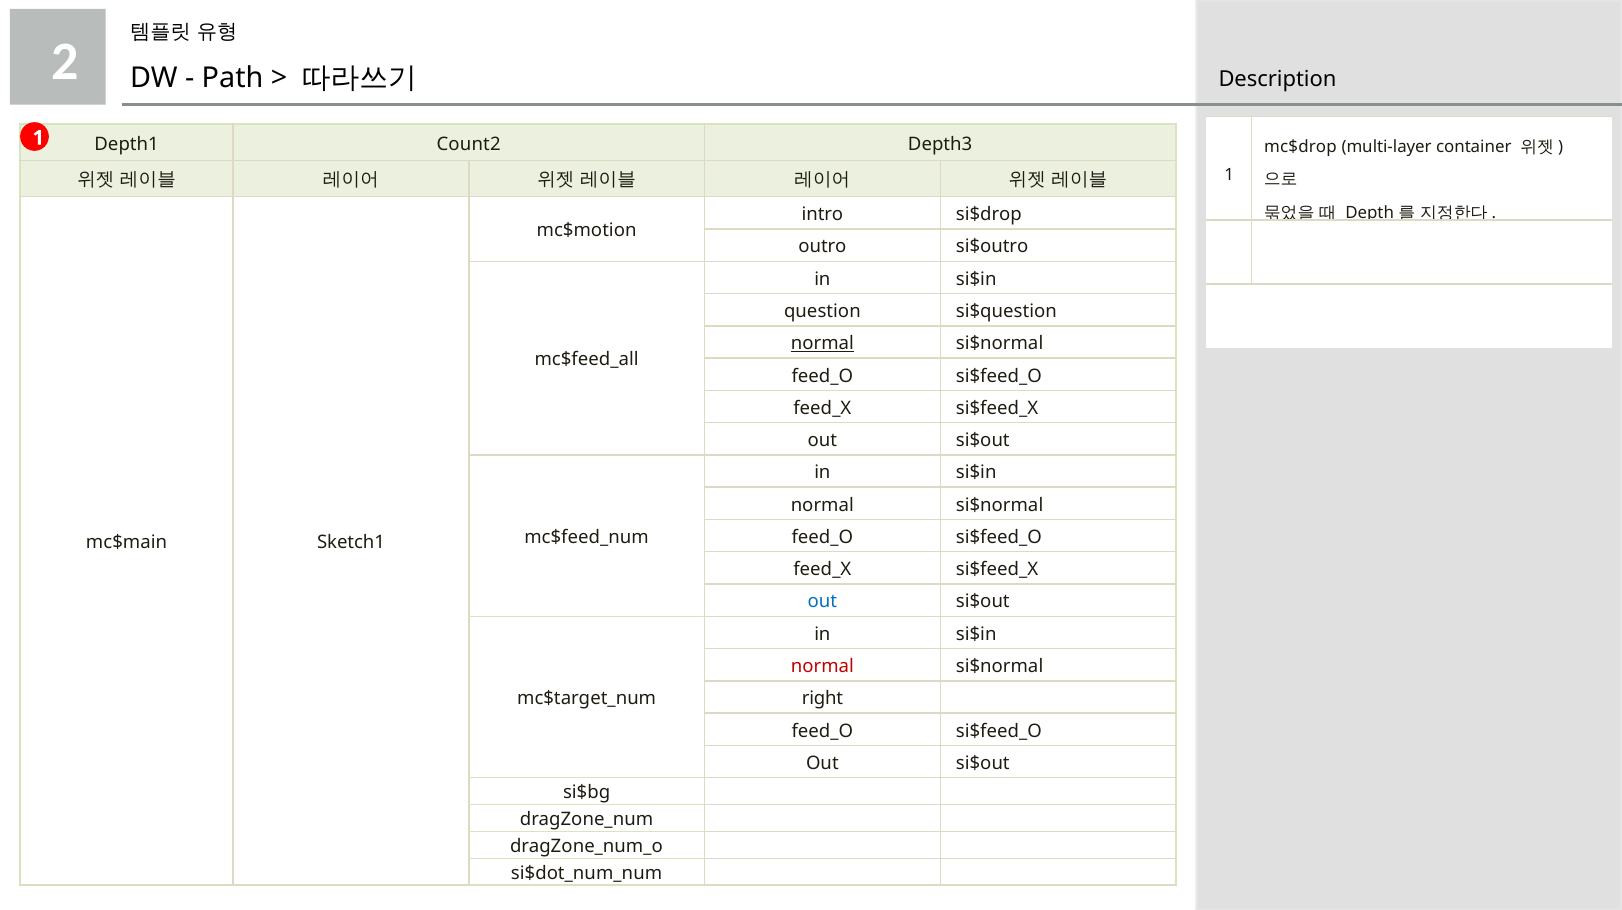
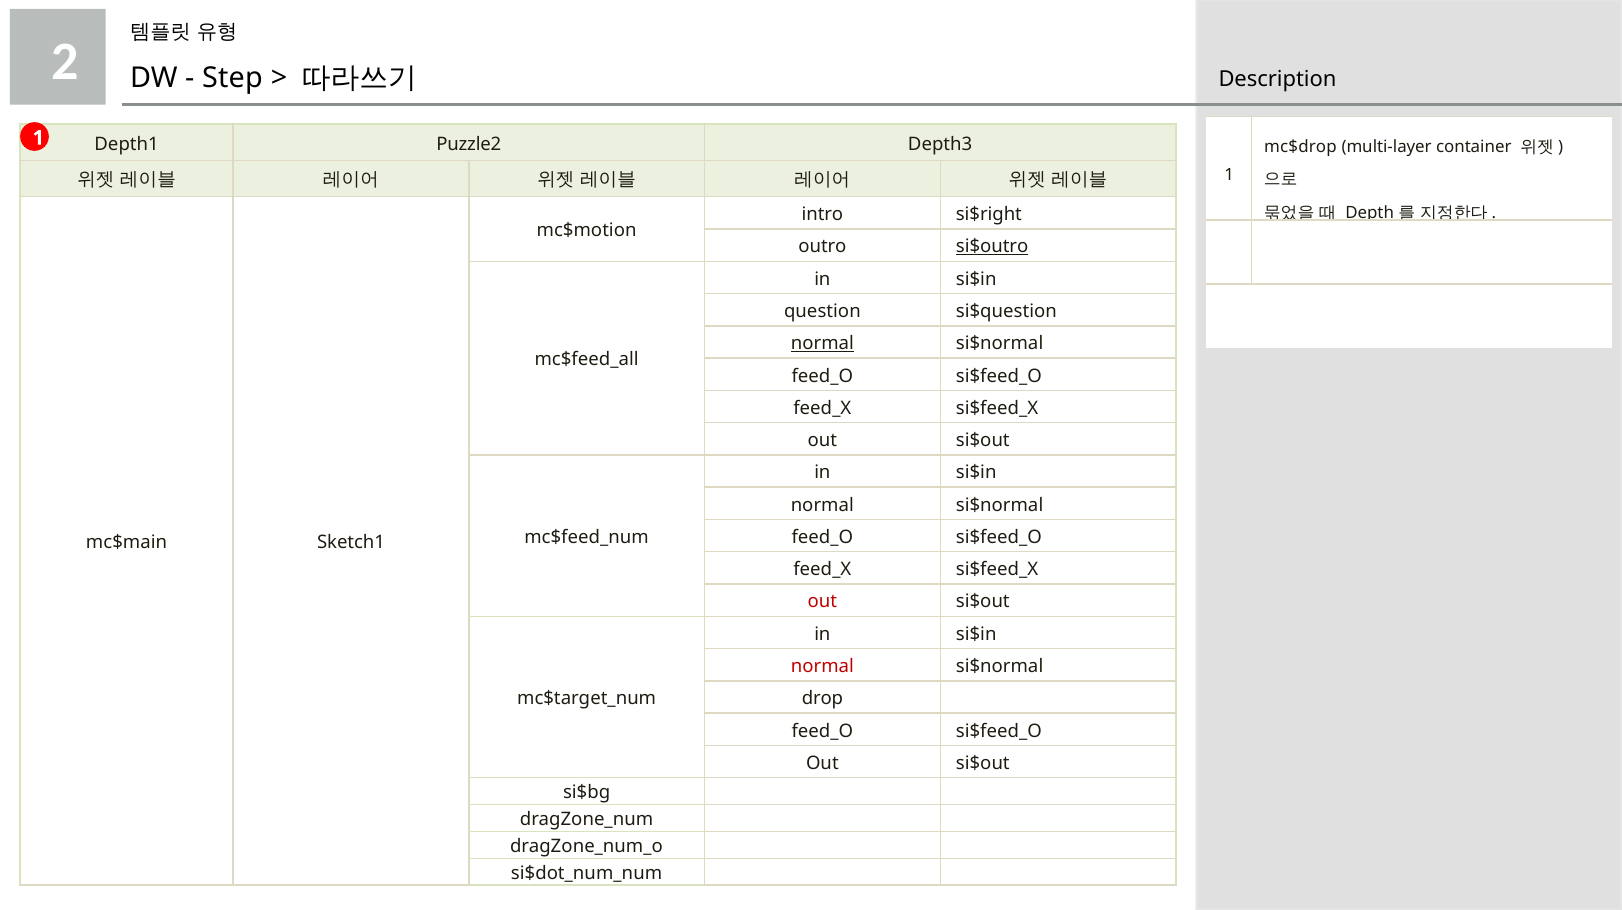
Path: Path -> Step
Count2: Count2 -> Puzzle2
si$drop: si$drop -> si$right
si$outro underline: none -> present
out at (822, 602) colour: blue -> red
right: right -> drop
